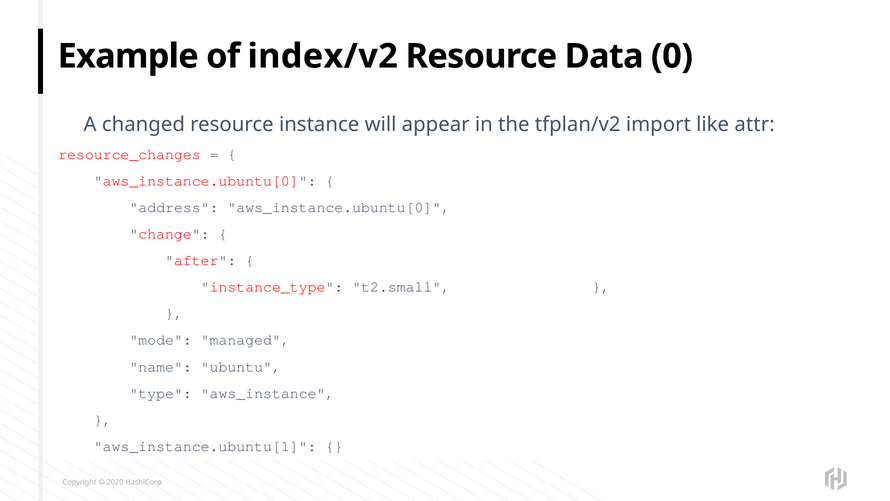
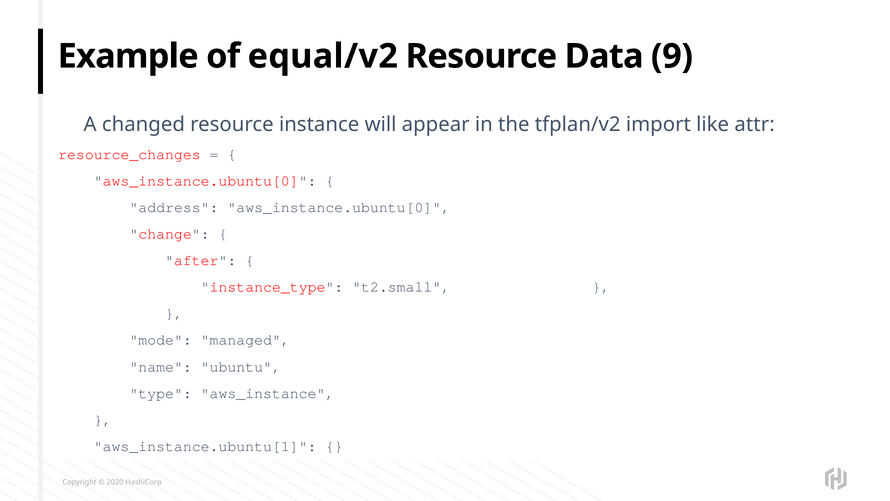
index/v2: index/v2 -> equal/v2
0: 0 -> 9
